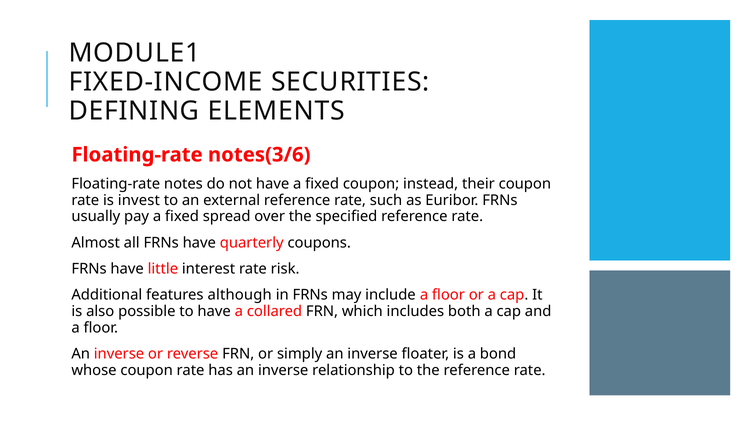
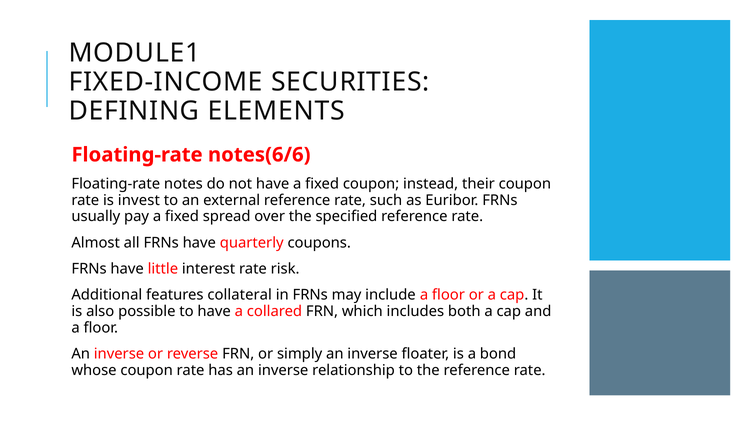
notes(3/6: notes(3/6 -> notes(6/6
although: although -> collateral
